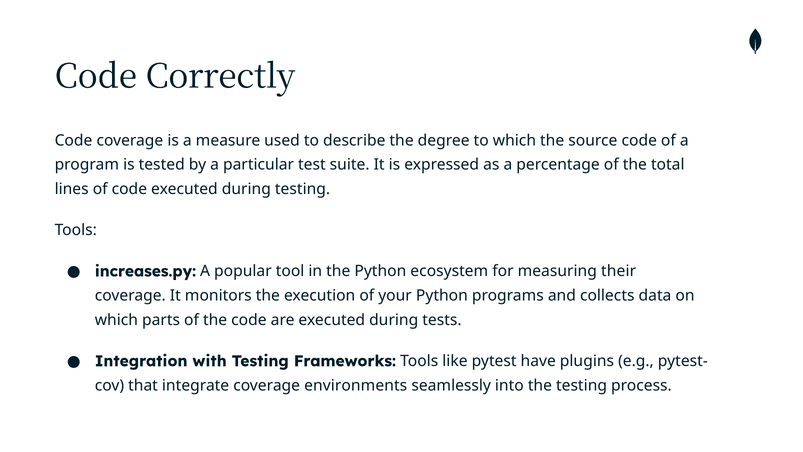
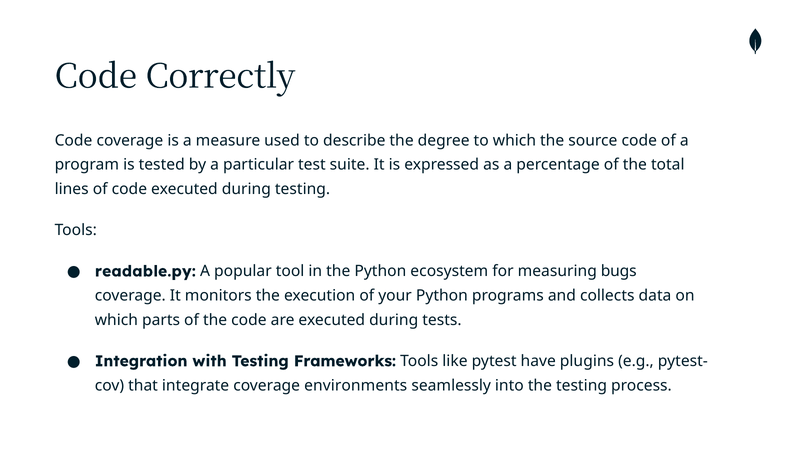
increases.py: increases.py -> readable.py
their: their -> bugs
